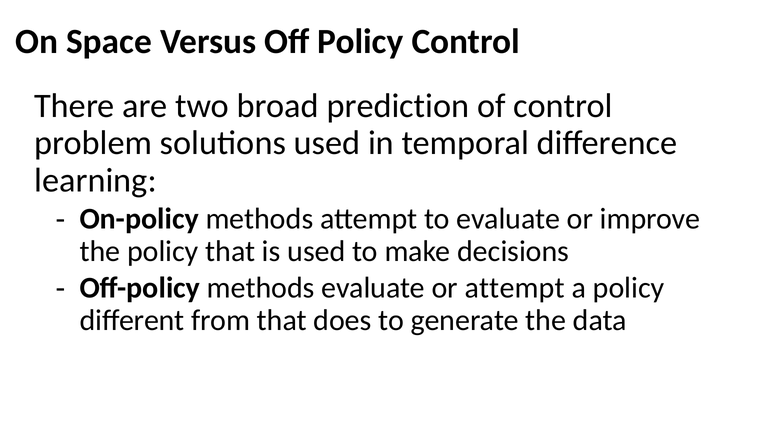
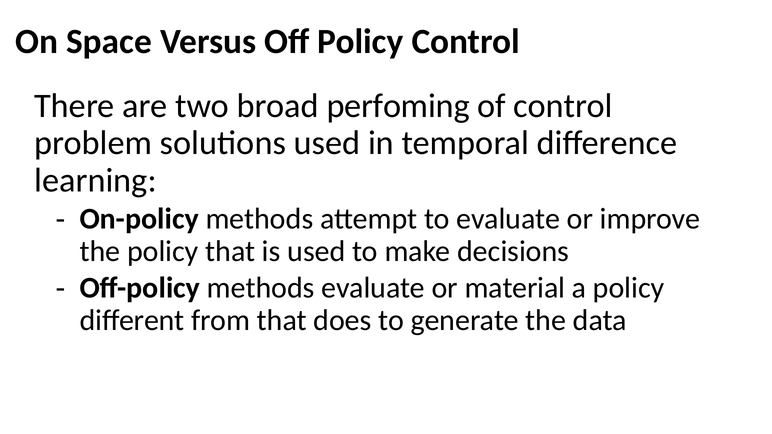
prediction: prediction -> perfoming
or attempt: attempt -> material
